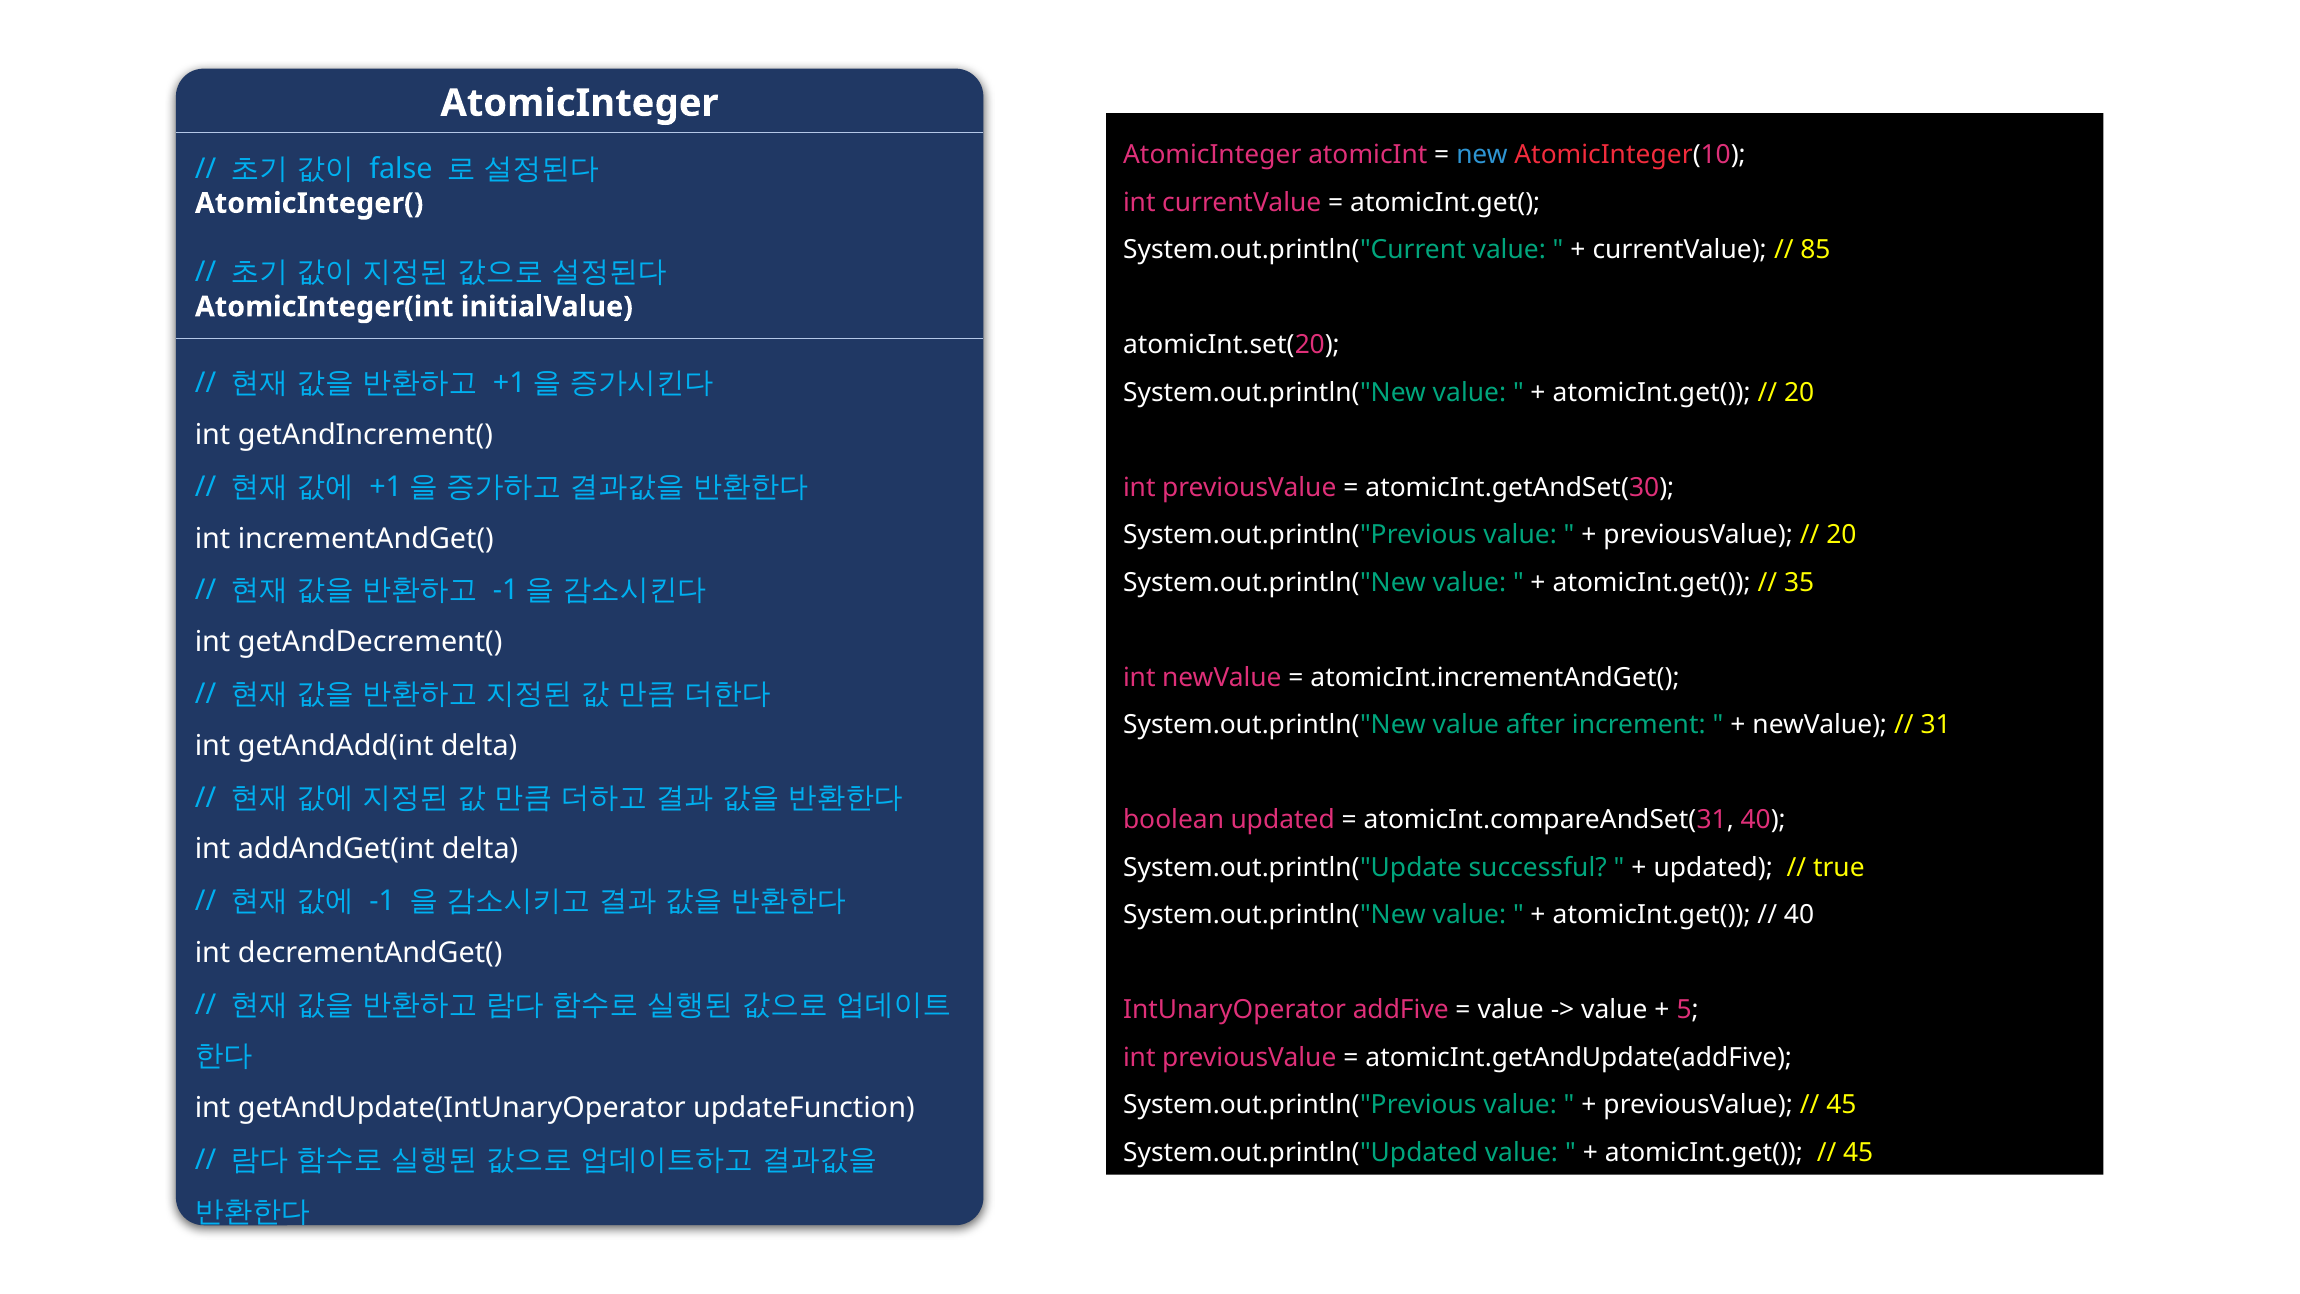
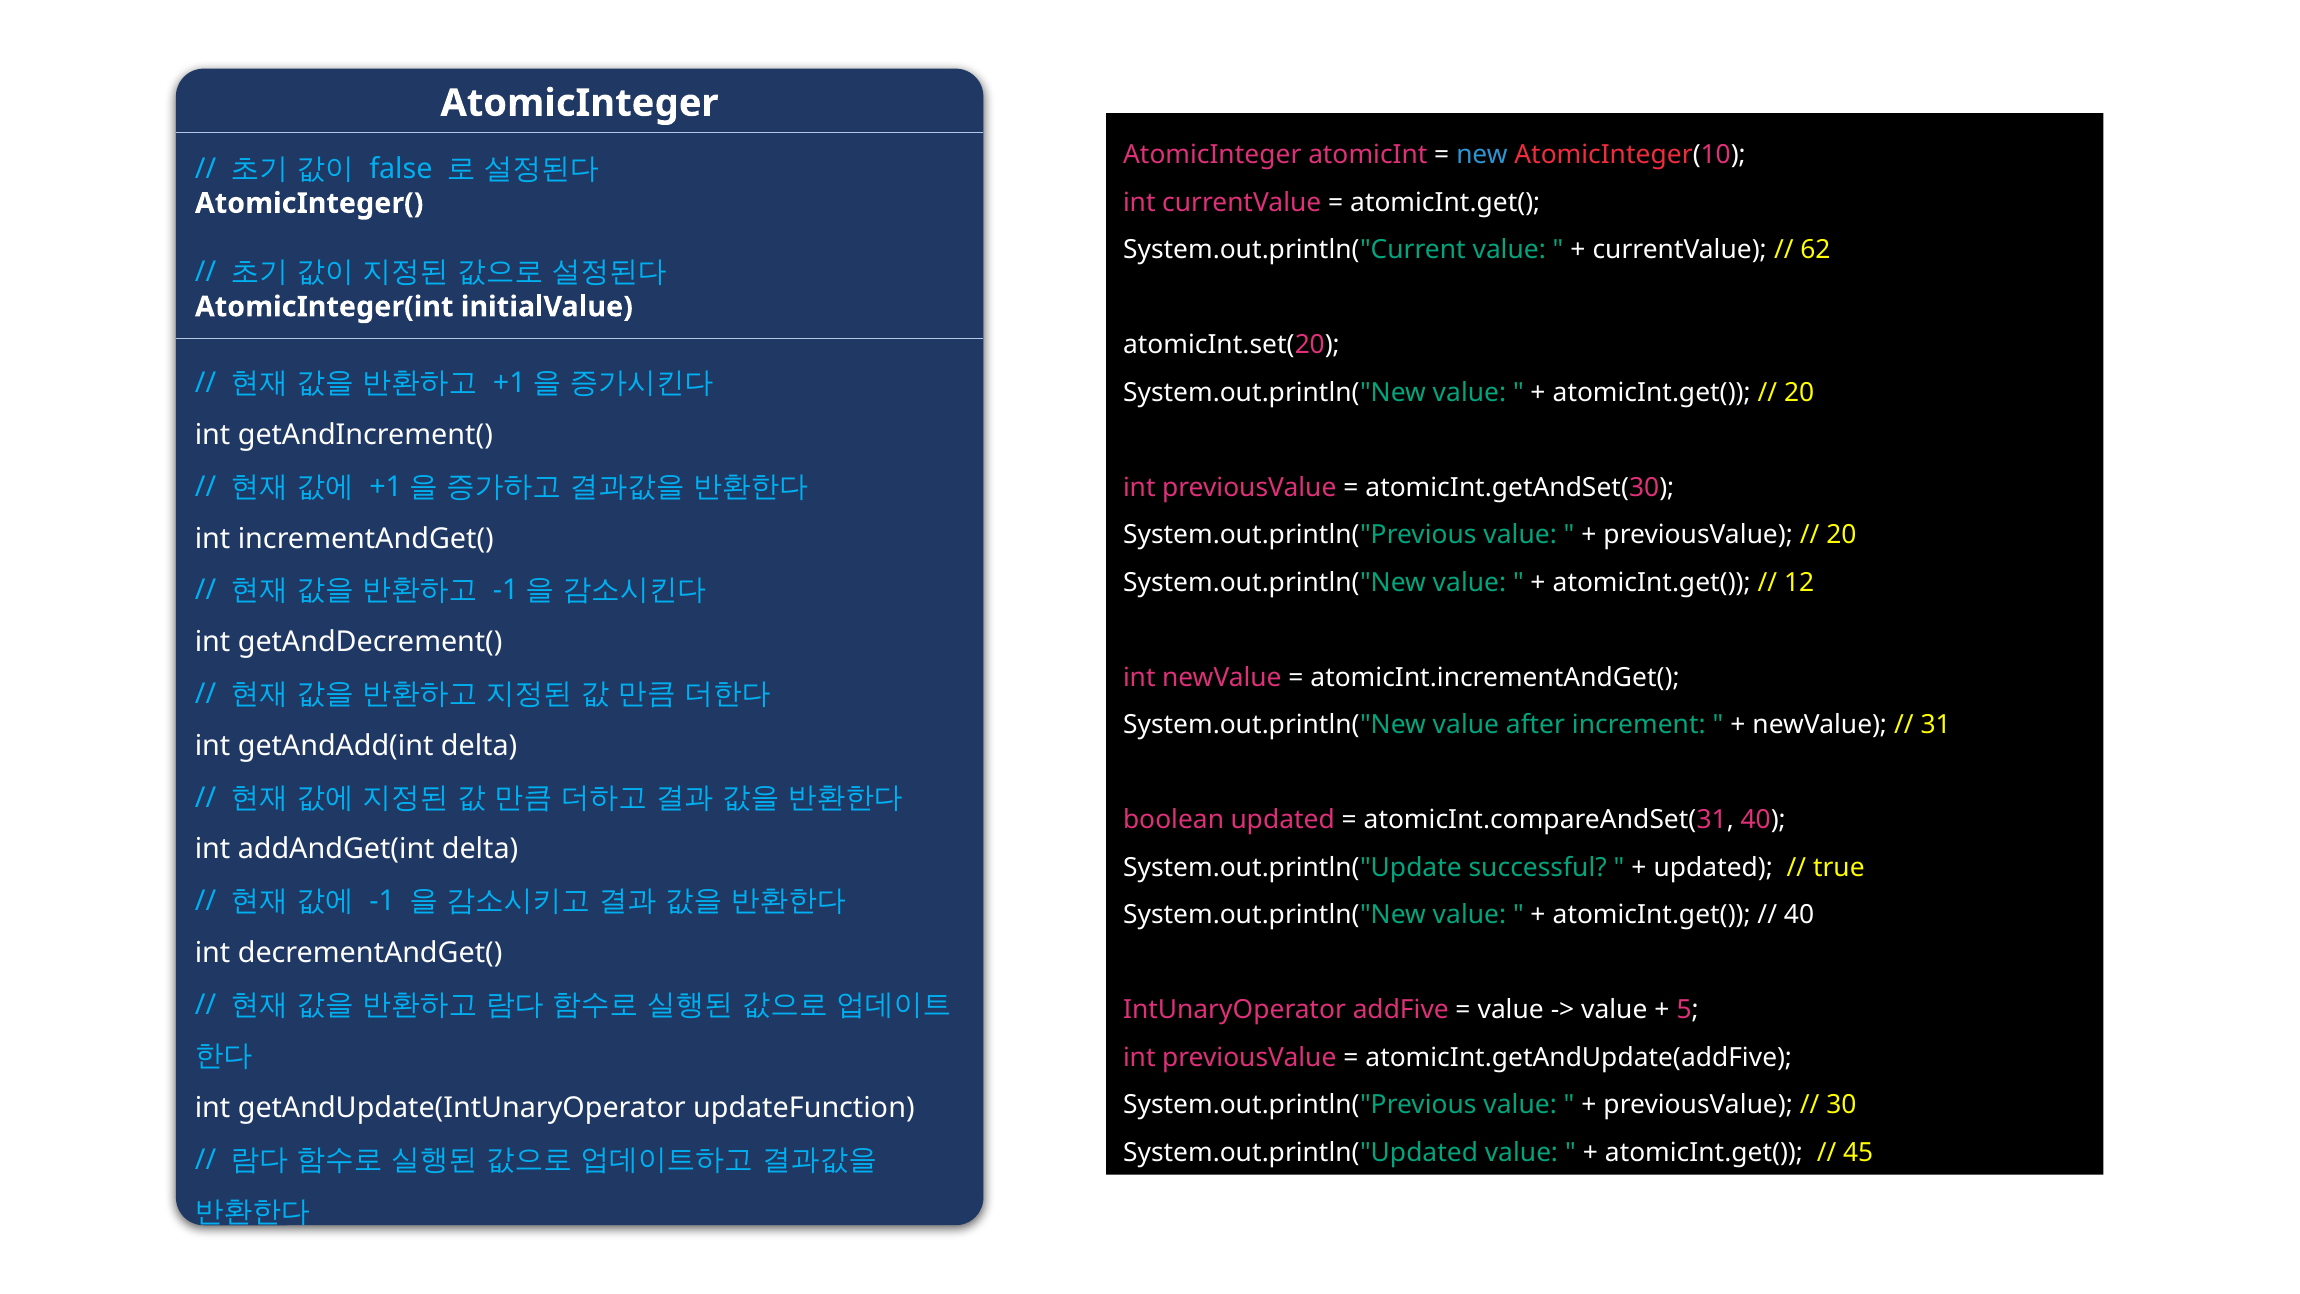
85: 85 -> 62
35: 35 -> 12
45 at (1841, 1105): 45 -> 30
